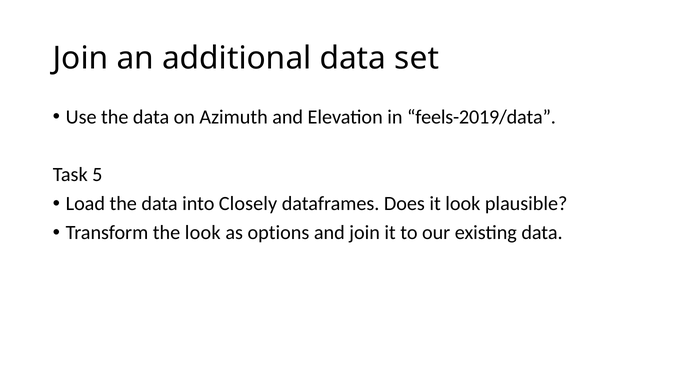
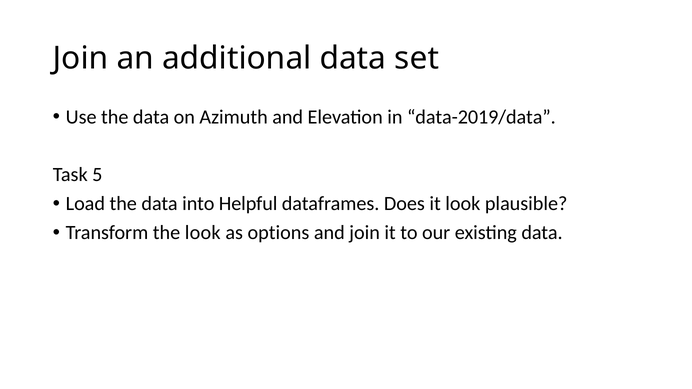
feels-2019/data: feels-2019/data -> data-2019/data
Closely: Closely -> Helpful
